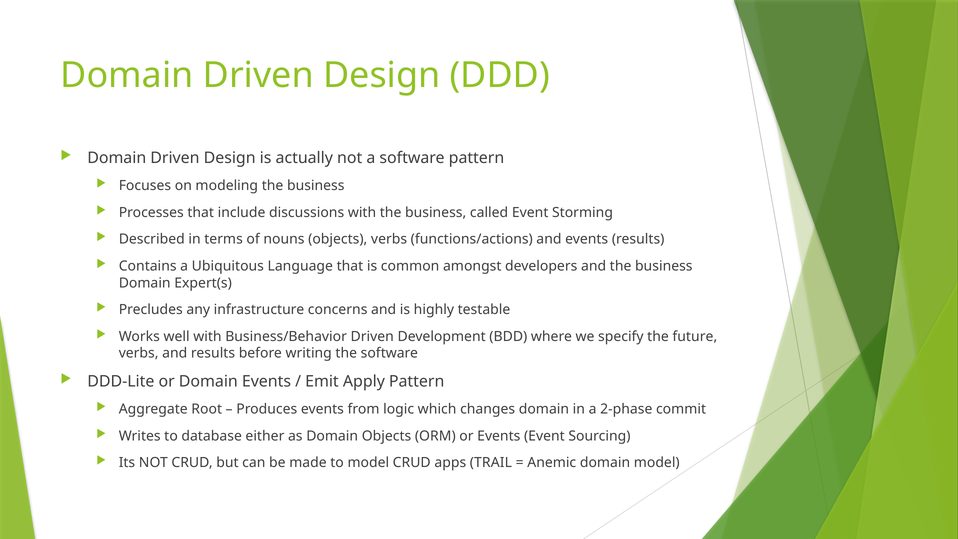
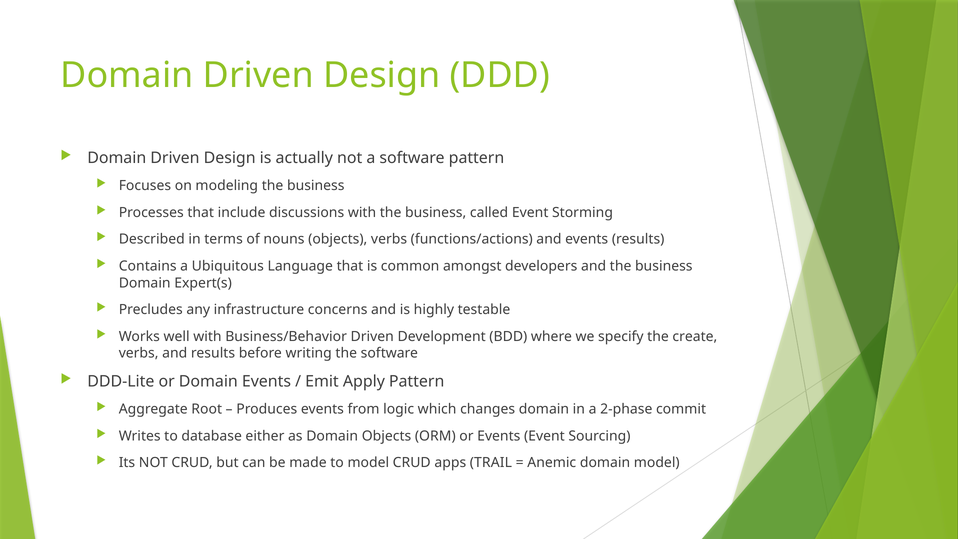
future: future -> create
